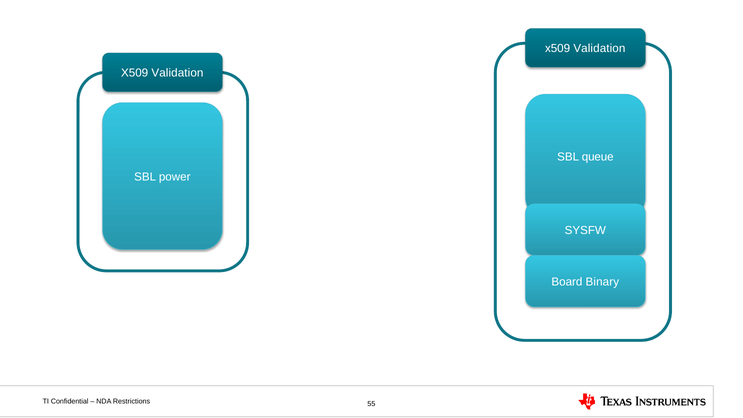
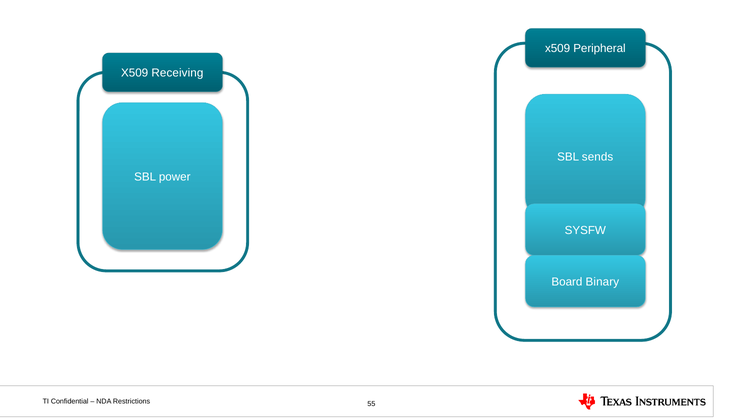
Validation at (599, 49): Validation -> Peripheral
Validation at (177, 73): Validation -> Receiving
queue: queue -> sends
